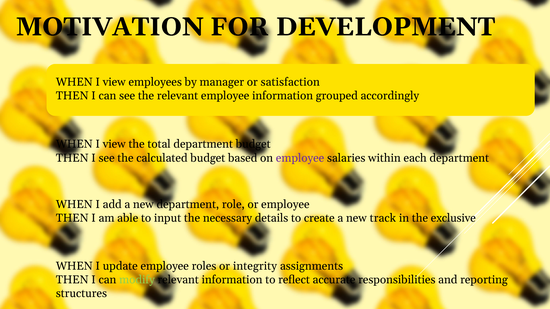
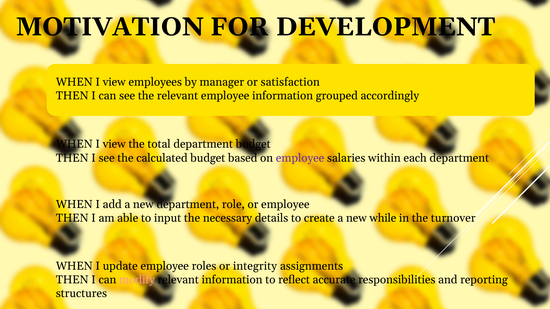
track: track -> while
exclusive: exclusive -> turnover
modify colour: light green -> pink
